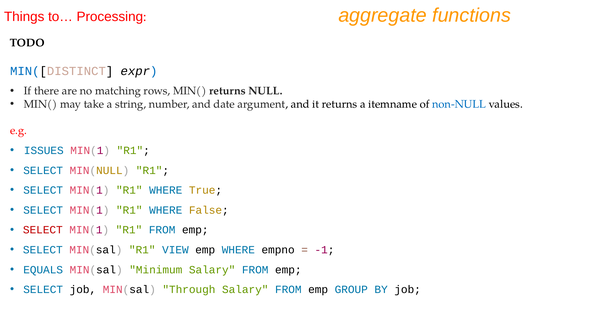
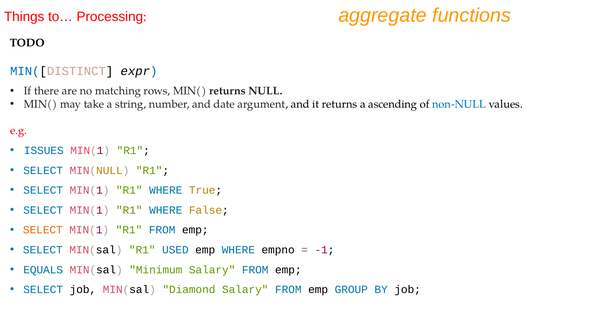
itemname: itemname -> ascending
SELECT at (43, 230) colour: red -> orange
VIEW: VIEW -> USED
Through: Through -> Diamond
